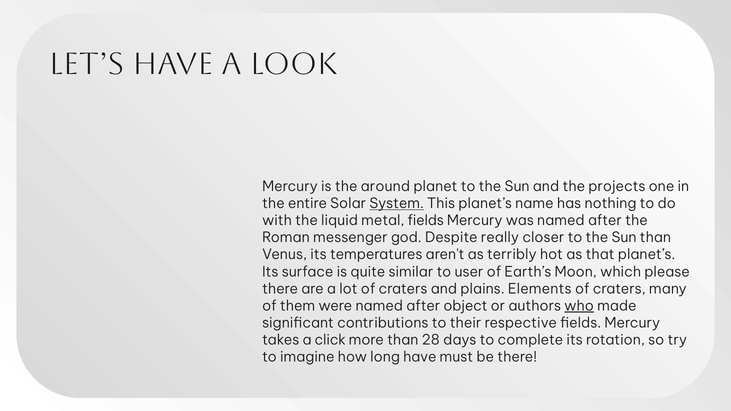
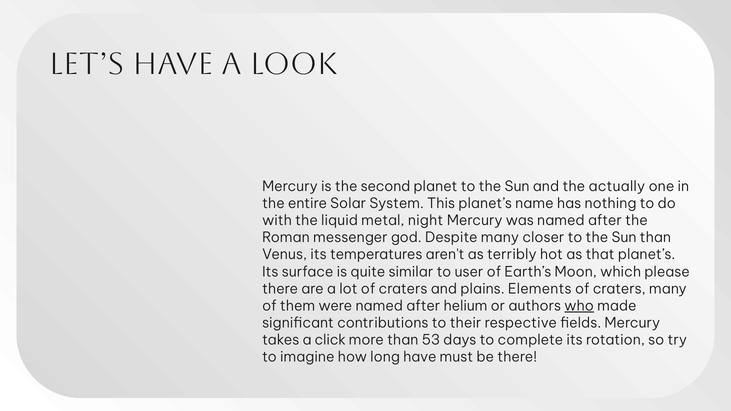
around: around -> second
projects: projects -> actually
System underline: present -> none
metal fields: fields -> night
Despite really: really -> many
object: object -> helium
28: 28 -> 53
